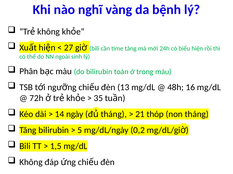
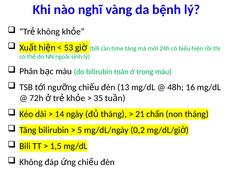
27: 27 -> 53
thóp: thóp -> chẩn
